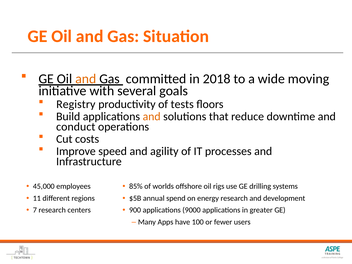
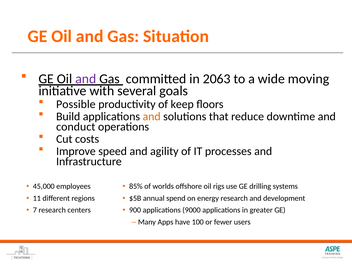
and at (86, 79) colour: orange -> purple
2018: 2018 -> 2063
Registry: Registry -> Possible
tests: tests -> keep
